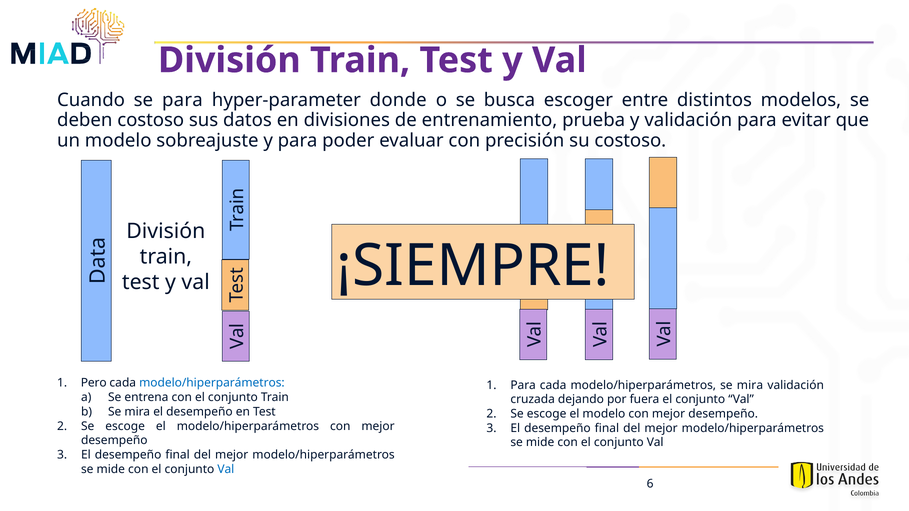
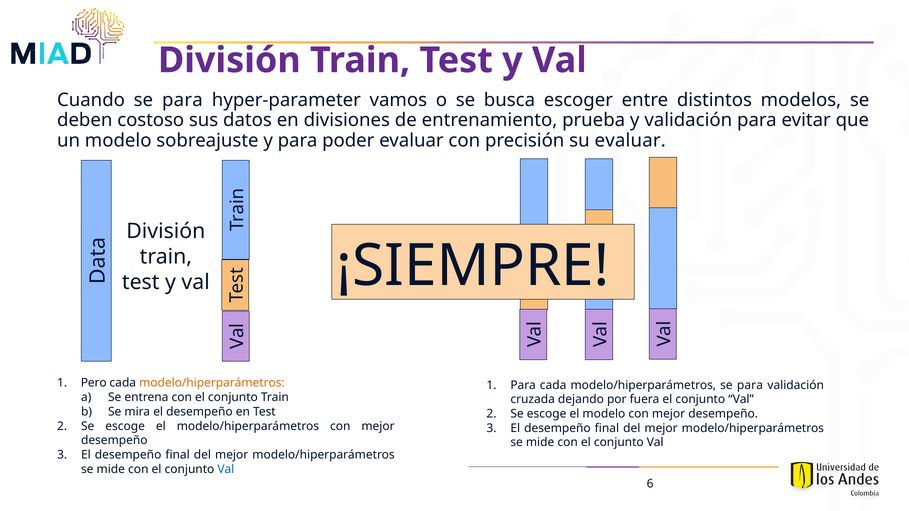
donde: donde -> vamos
su costoso: costoso -> evaluar
modelo/hiperparámetros at (212, 383) colour: blue -> orange
modelo/hiperparámetros se mira: mira -> para
